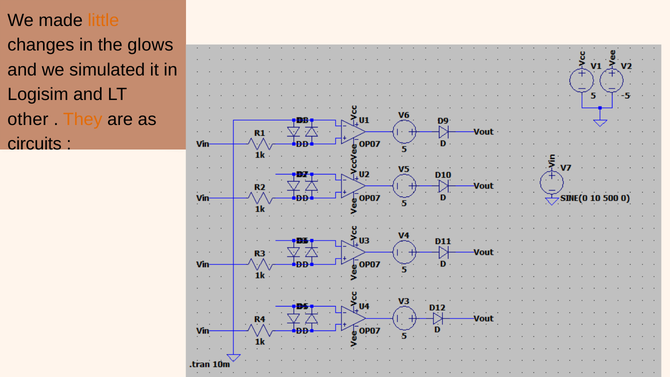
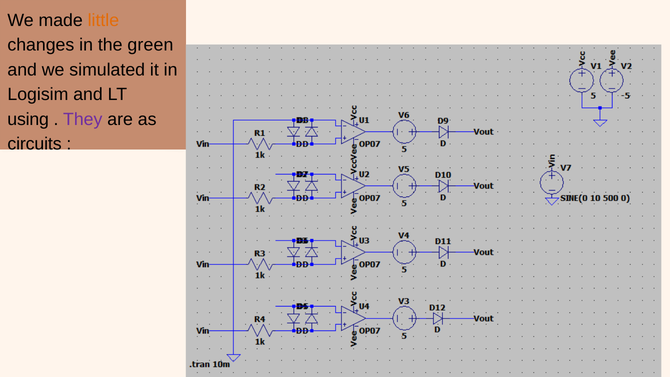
glows: glows -> green
other: other -> using
They colour: orange -> purple
